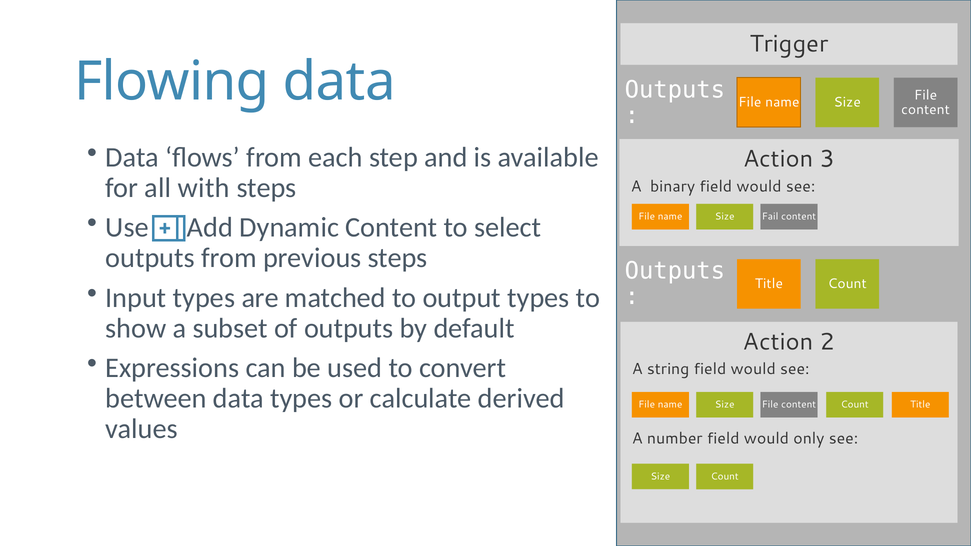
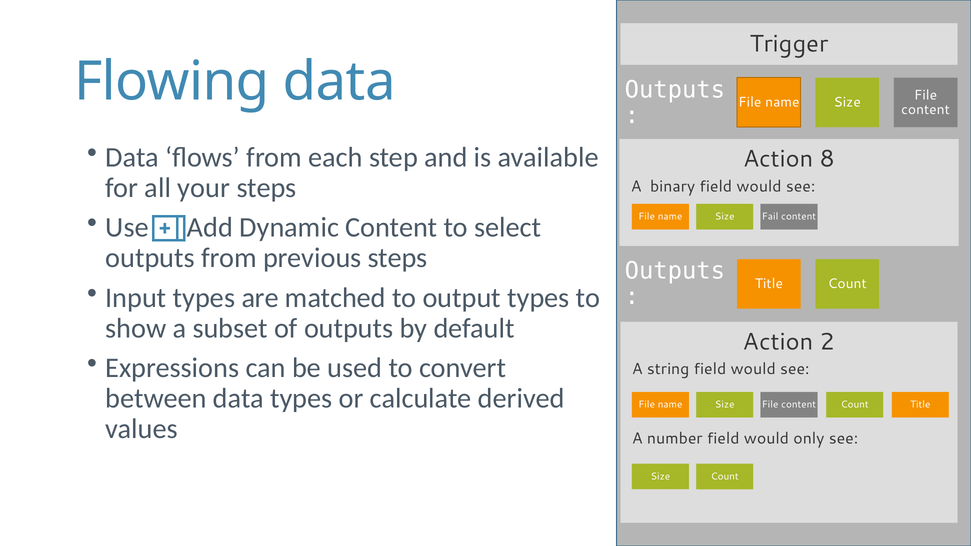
3: 3 -> 8
with: with -> your
